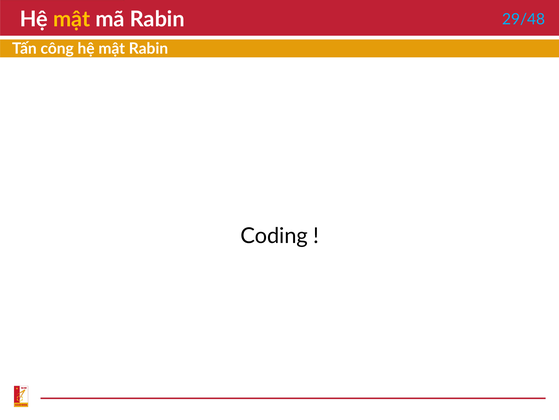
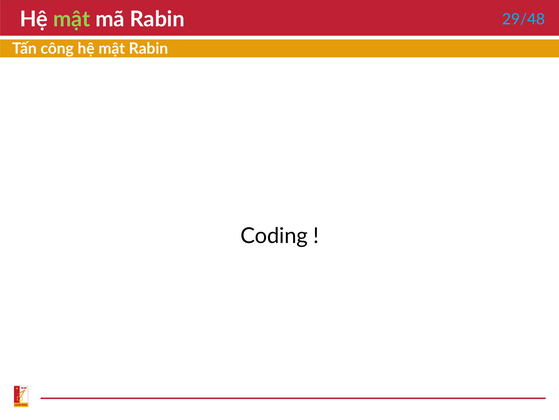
mật at (72, 19) colour: yellow -> light green
